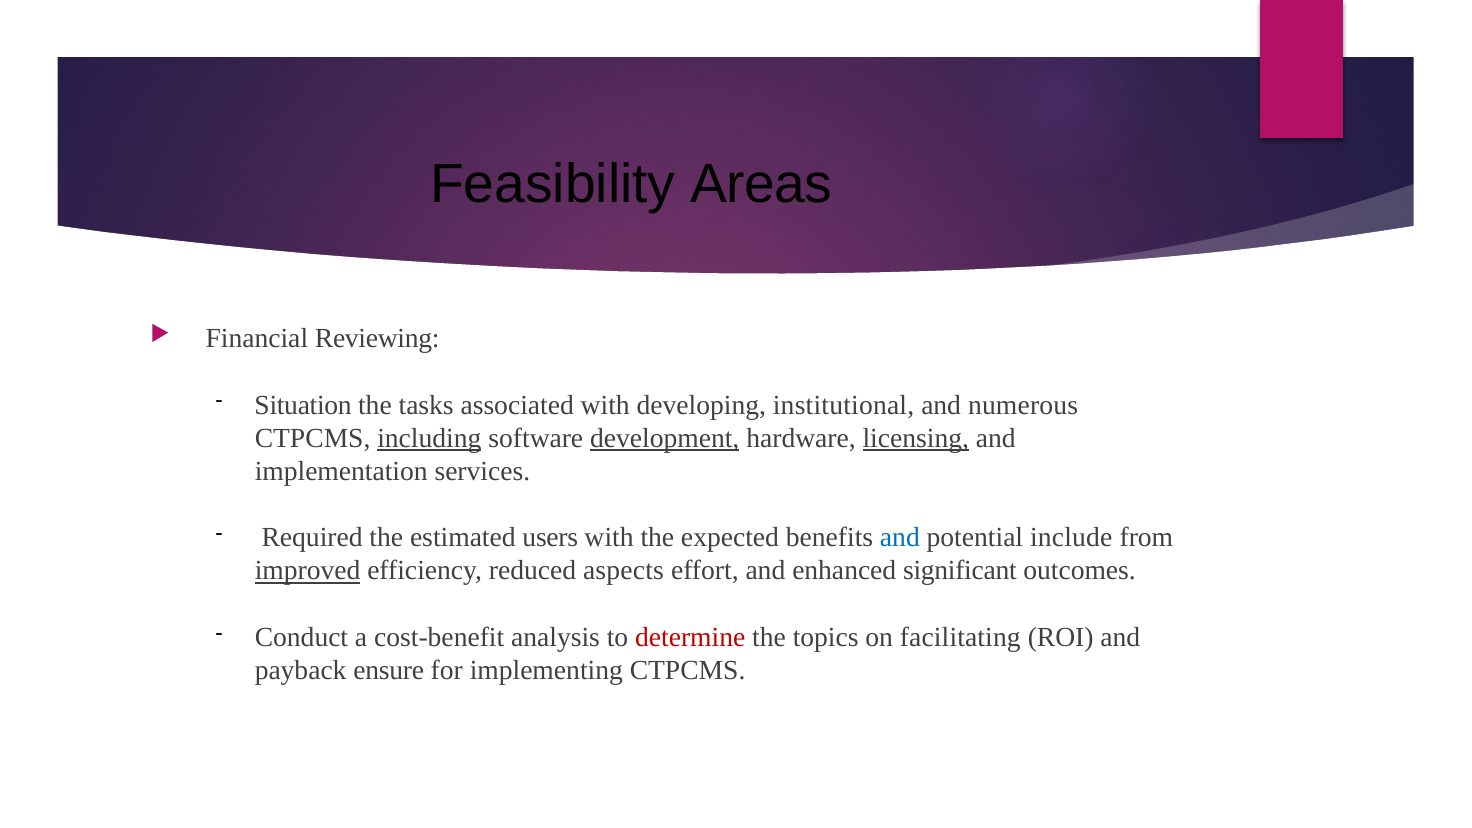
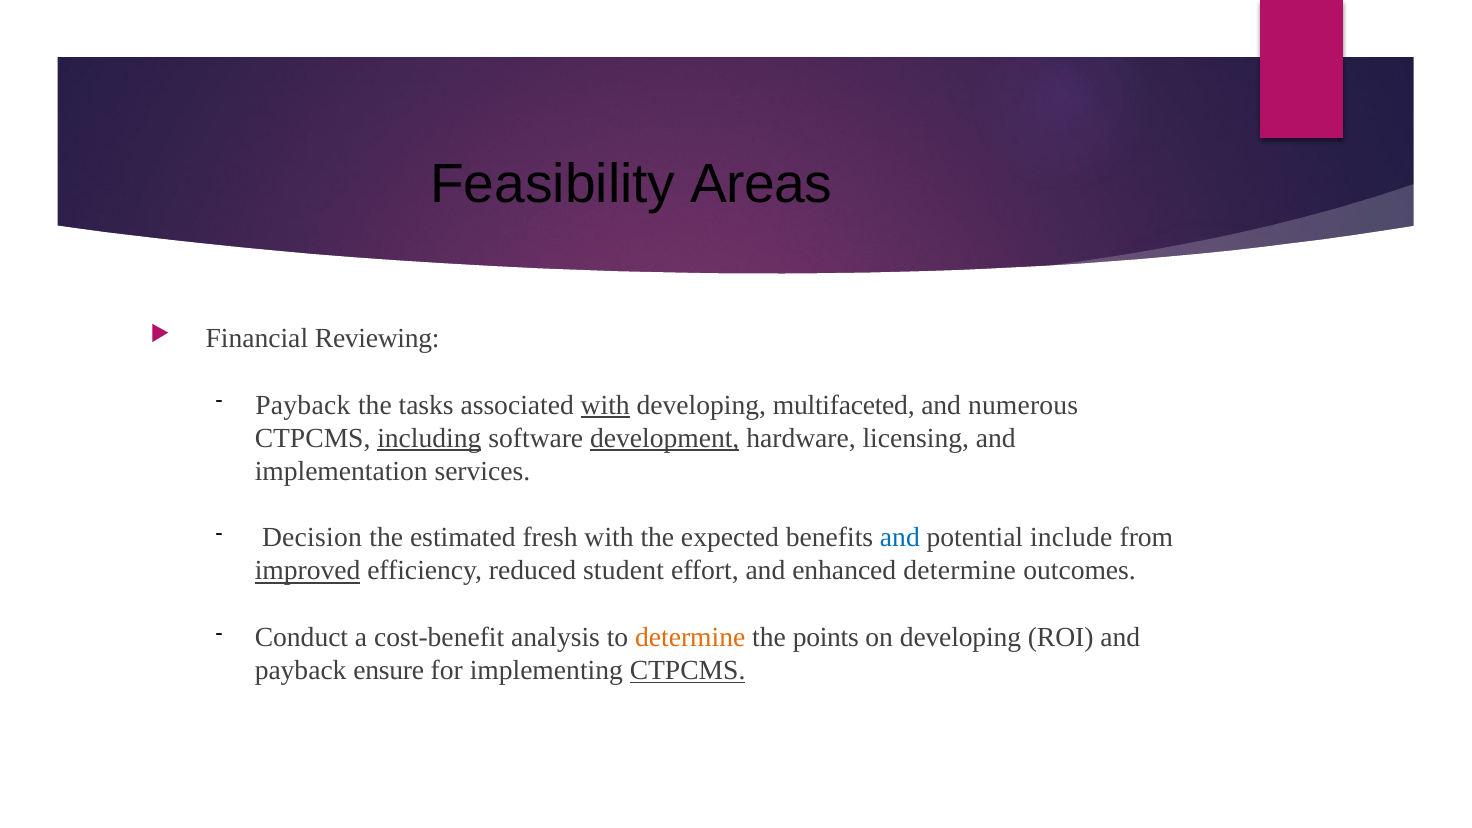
Situation at (303, 405): Situation -> Payback
with at (605, 405) underline: none -> present
institutional: institutional -> multifaceted
licensing underline: present -> none
Required: Required -> Decision
users: users -> fresh
aspects: aspects -> student
enhanced significant: significant -> determine
determine at (690, 637) colour: red -> orange
topics: topics -> points
on facilitating: facilitating -> developing
CTPCMS at (688, 671) underline: none -> present
